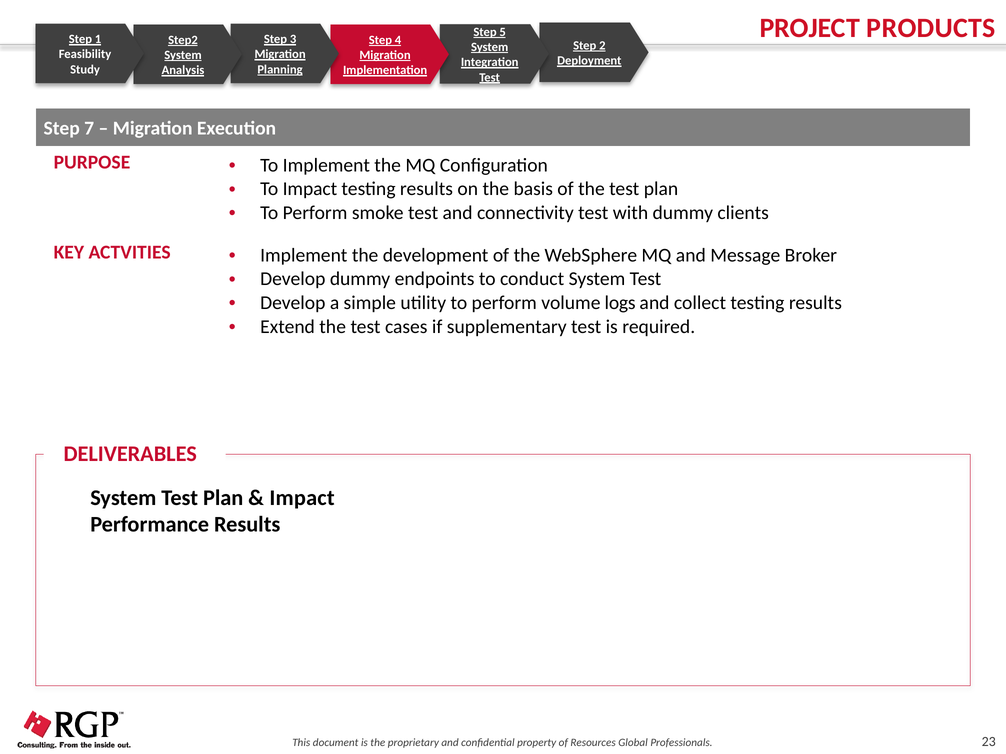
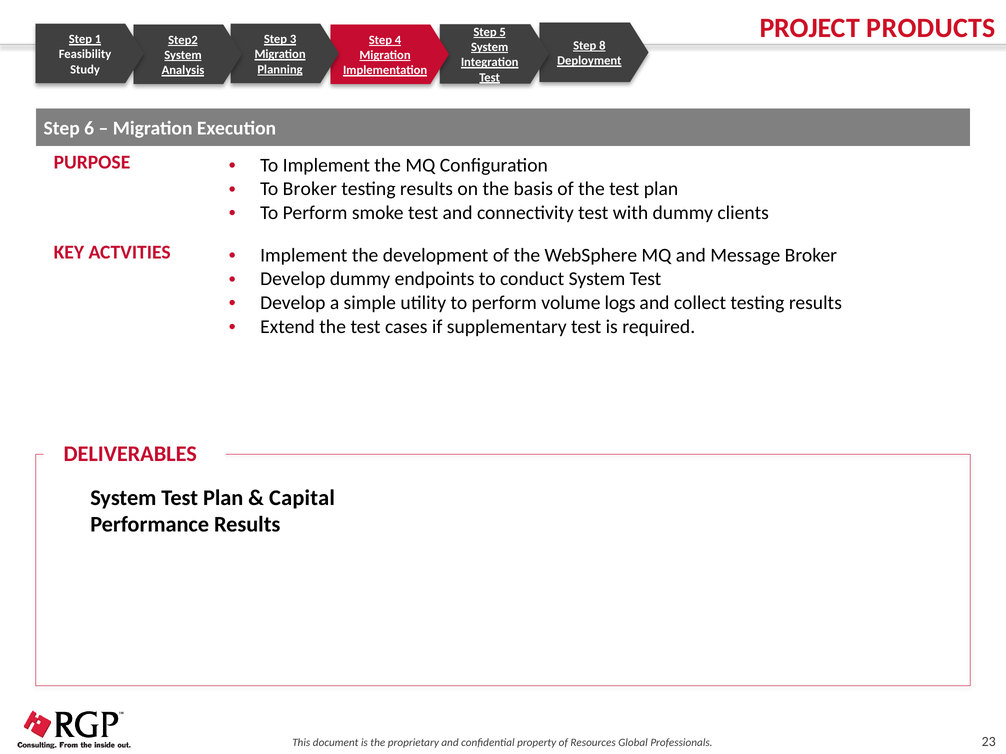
2: 2 -> 8
7: 7 -> 6
To Impact: Impact -> Broker
Impact at (302, 498): Impact -> Capital
